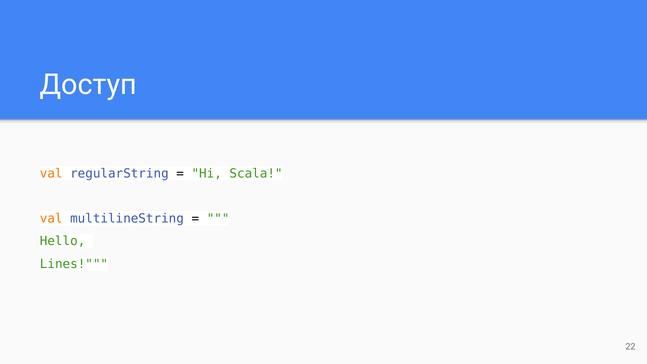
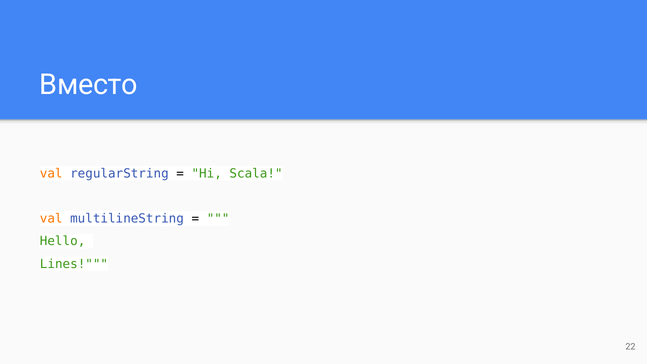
Доступ: Доступ -> Вместо
